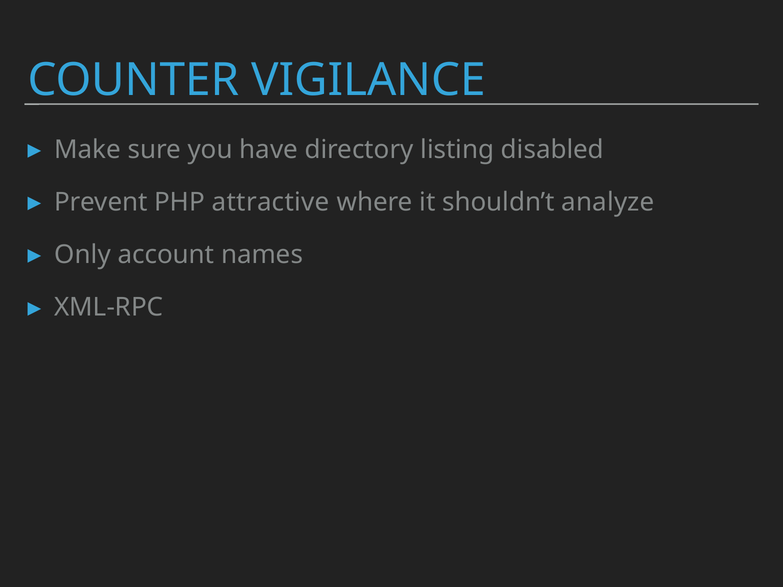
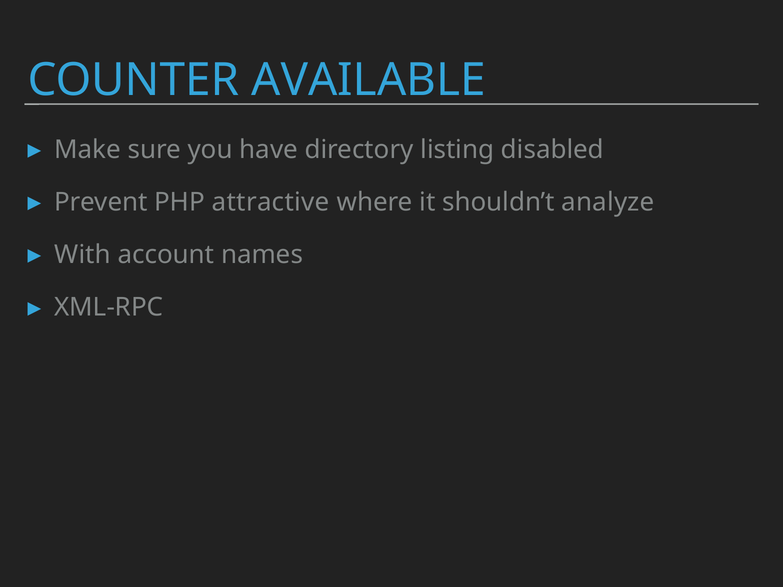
VIGILANCE: VIGILANCE -> AVAILABLE
Only: Only -> With
